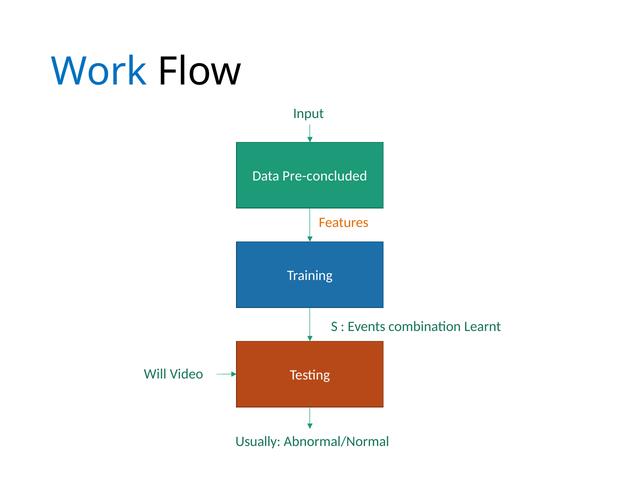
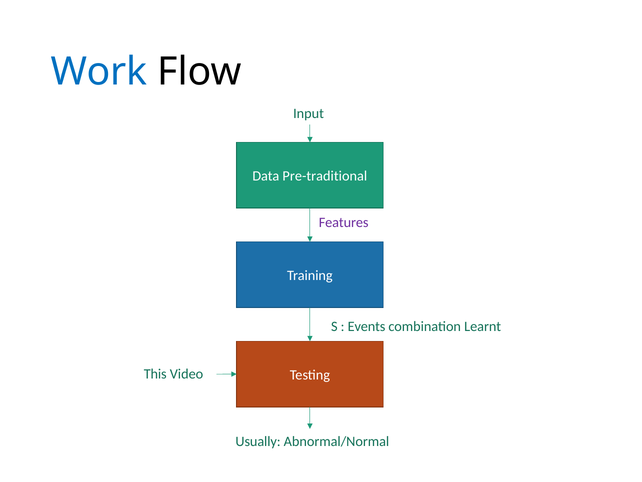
Pre-concluded: Pre-concluded -> Pre-traditional
Features colour: orange -> purple
Will: Will -> This
